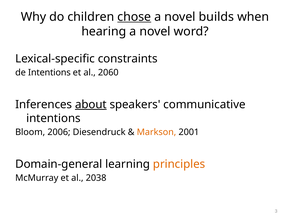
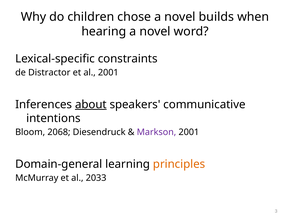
chose underline: present -> none
de Intentions: Intentions -> Distractor
al 2060: 2060 -> 2001
2006: 2006 -> 2068
Markson colour: orange -> purple
2038: 2038 -> 2033
